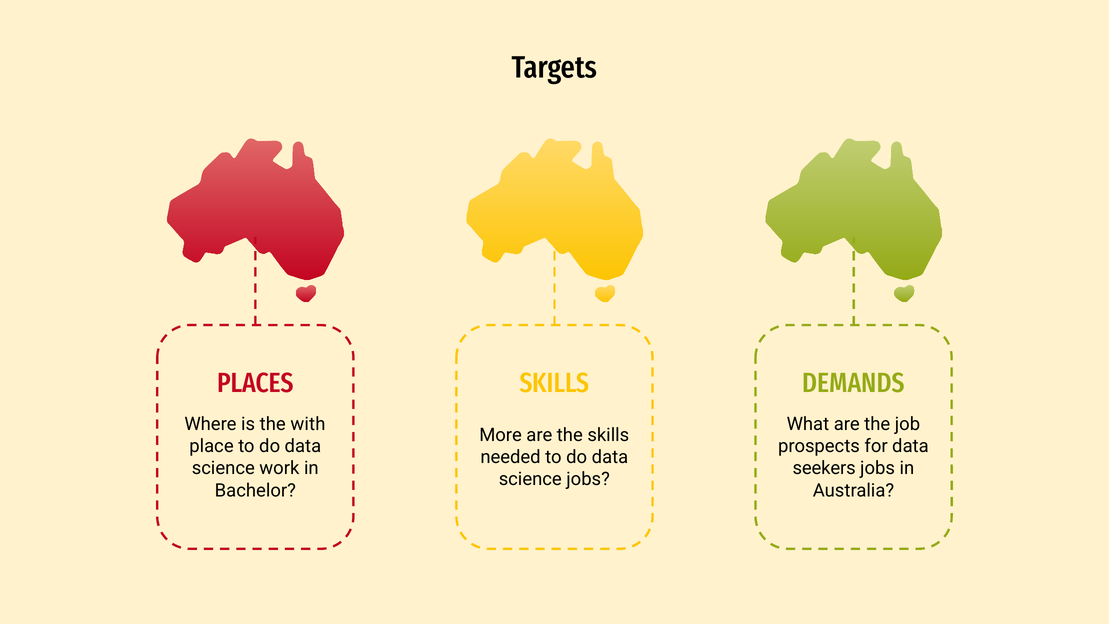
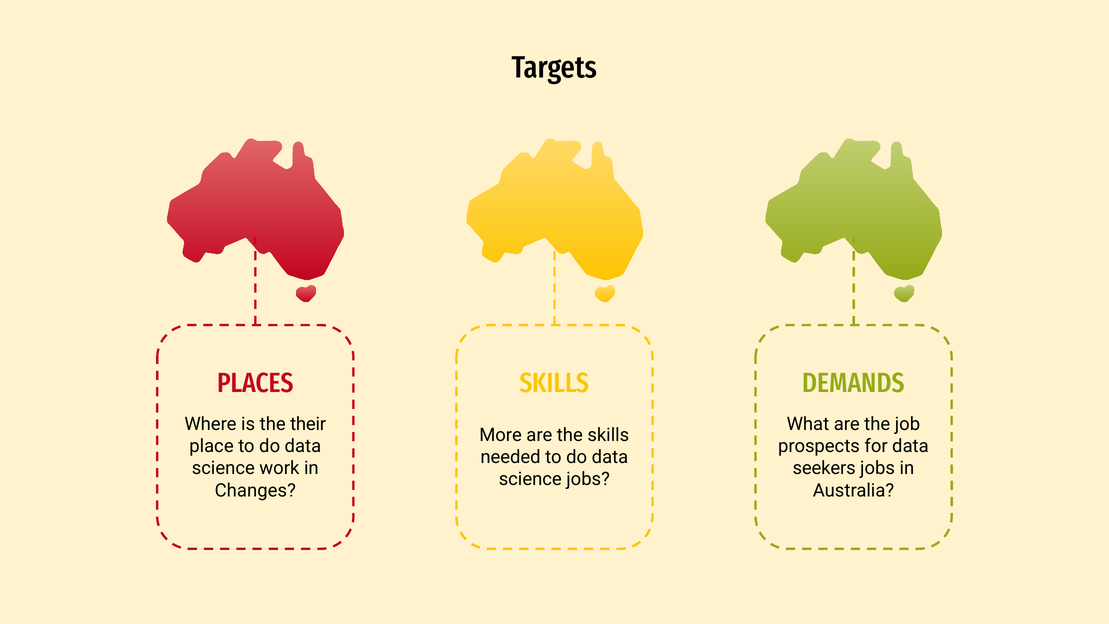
with: with -> their
Bachelor: Bachelor -> Changes
